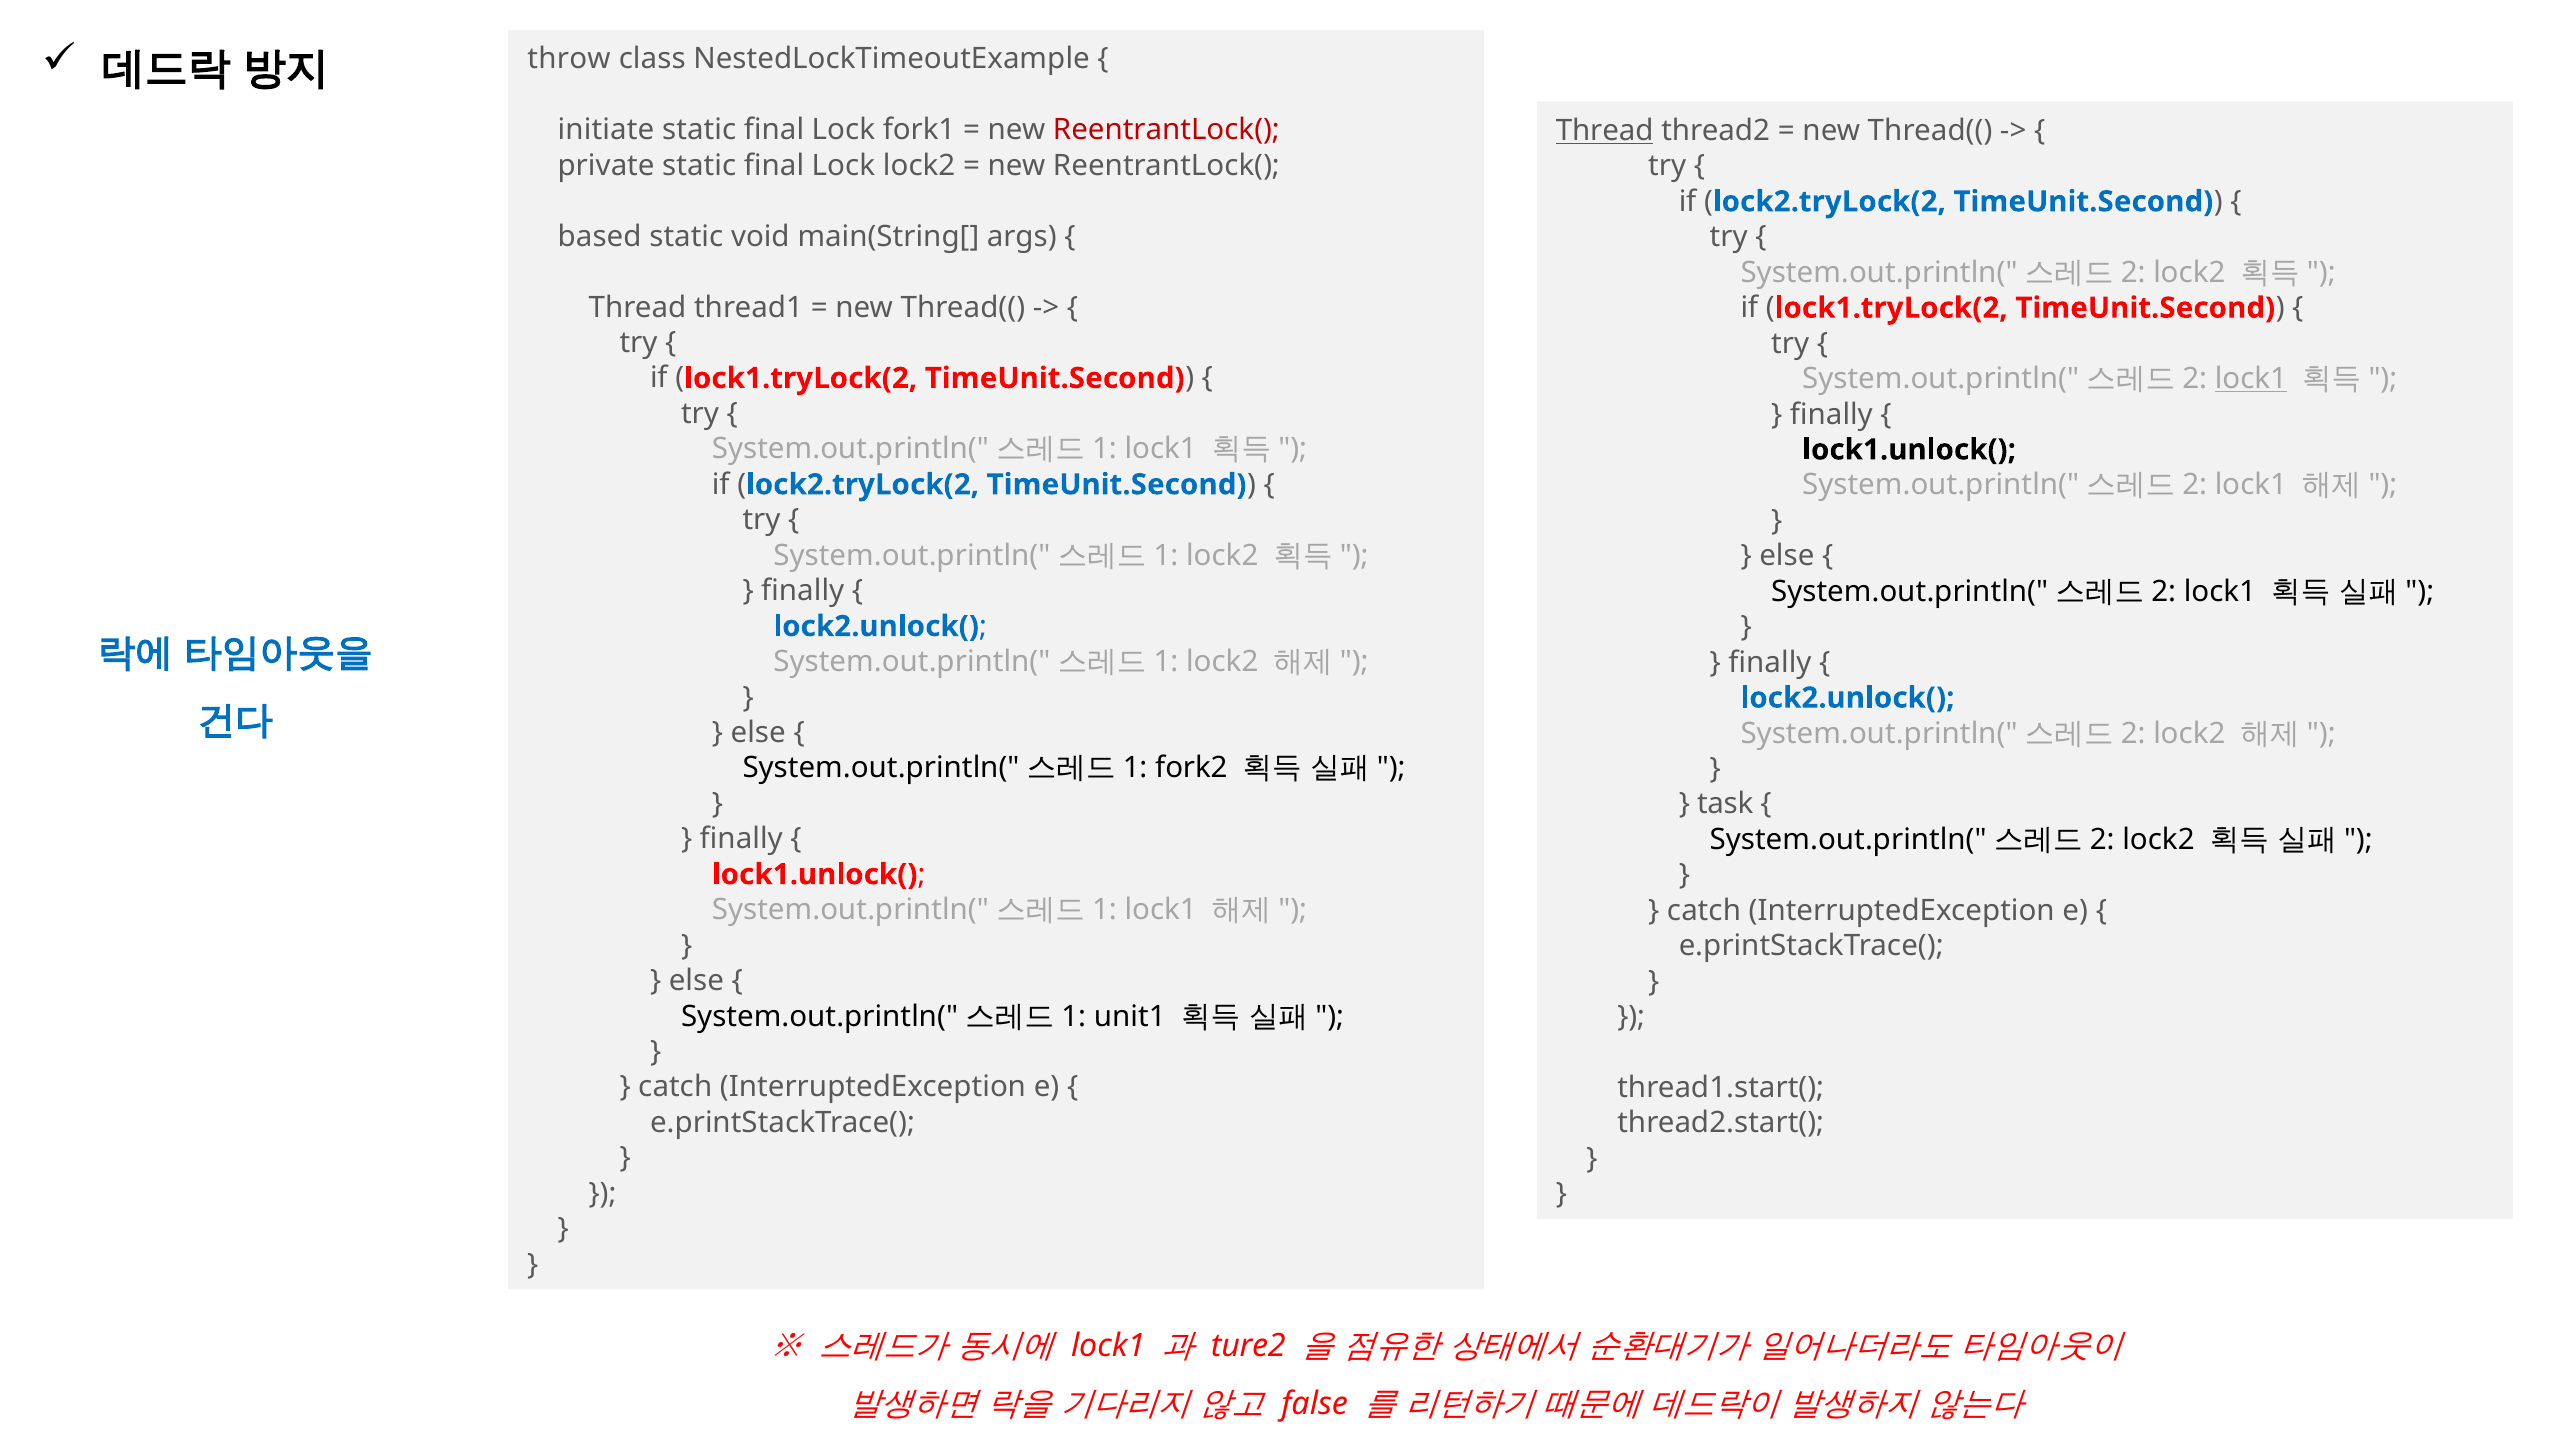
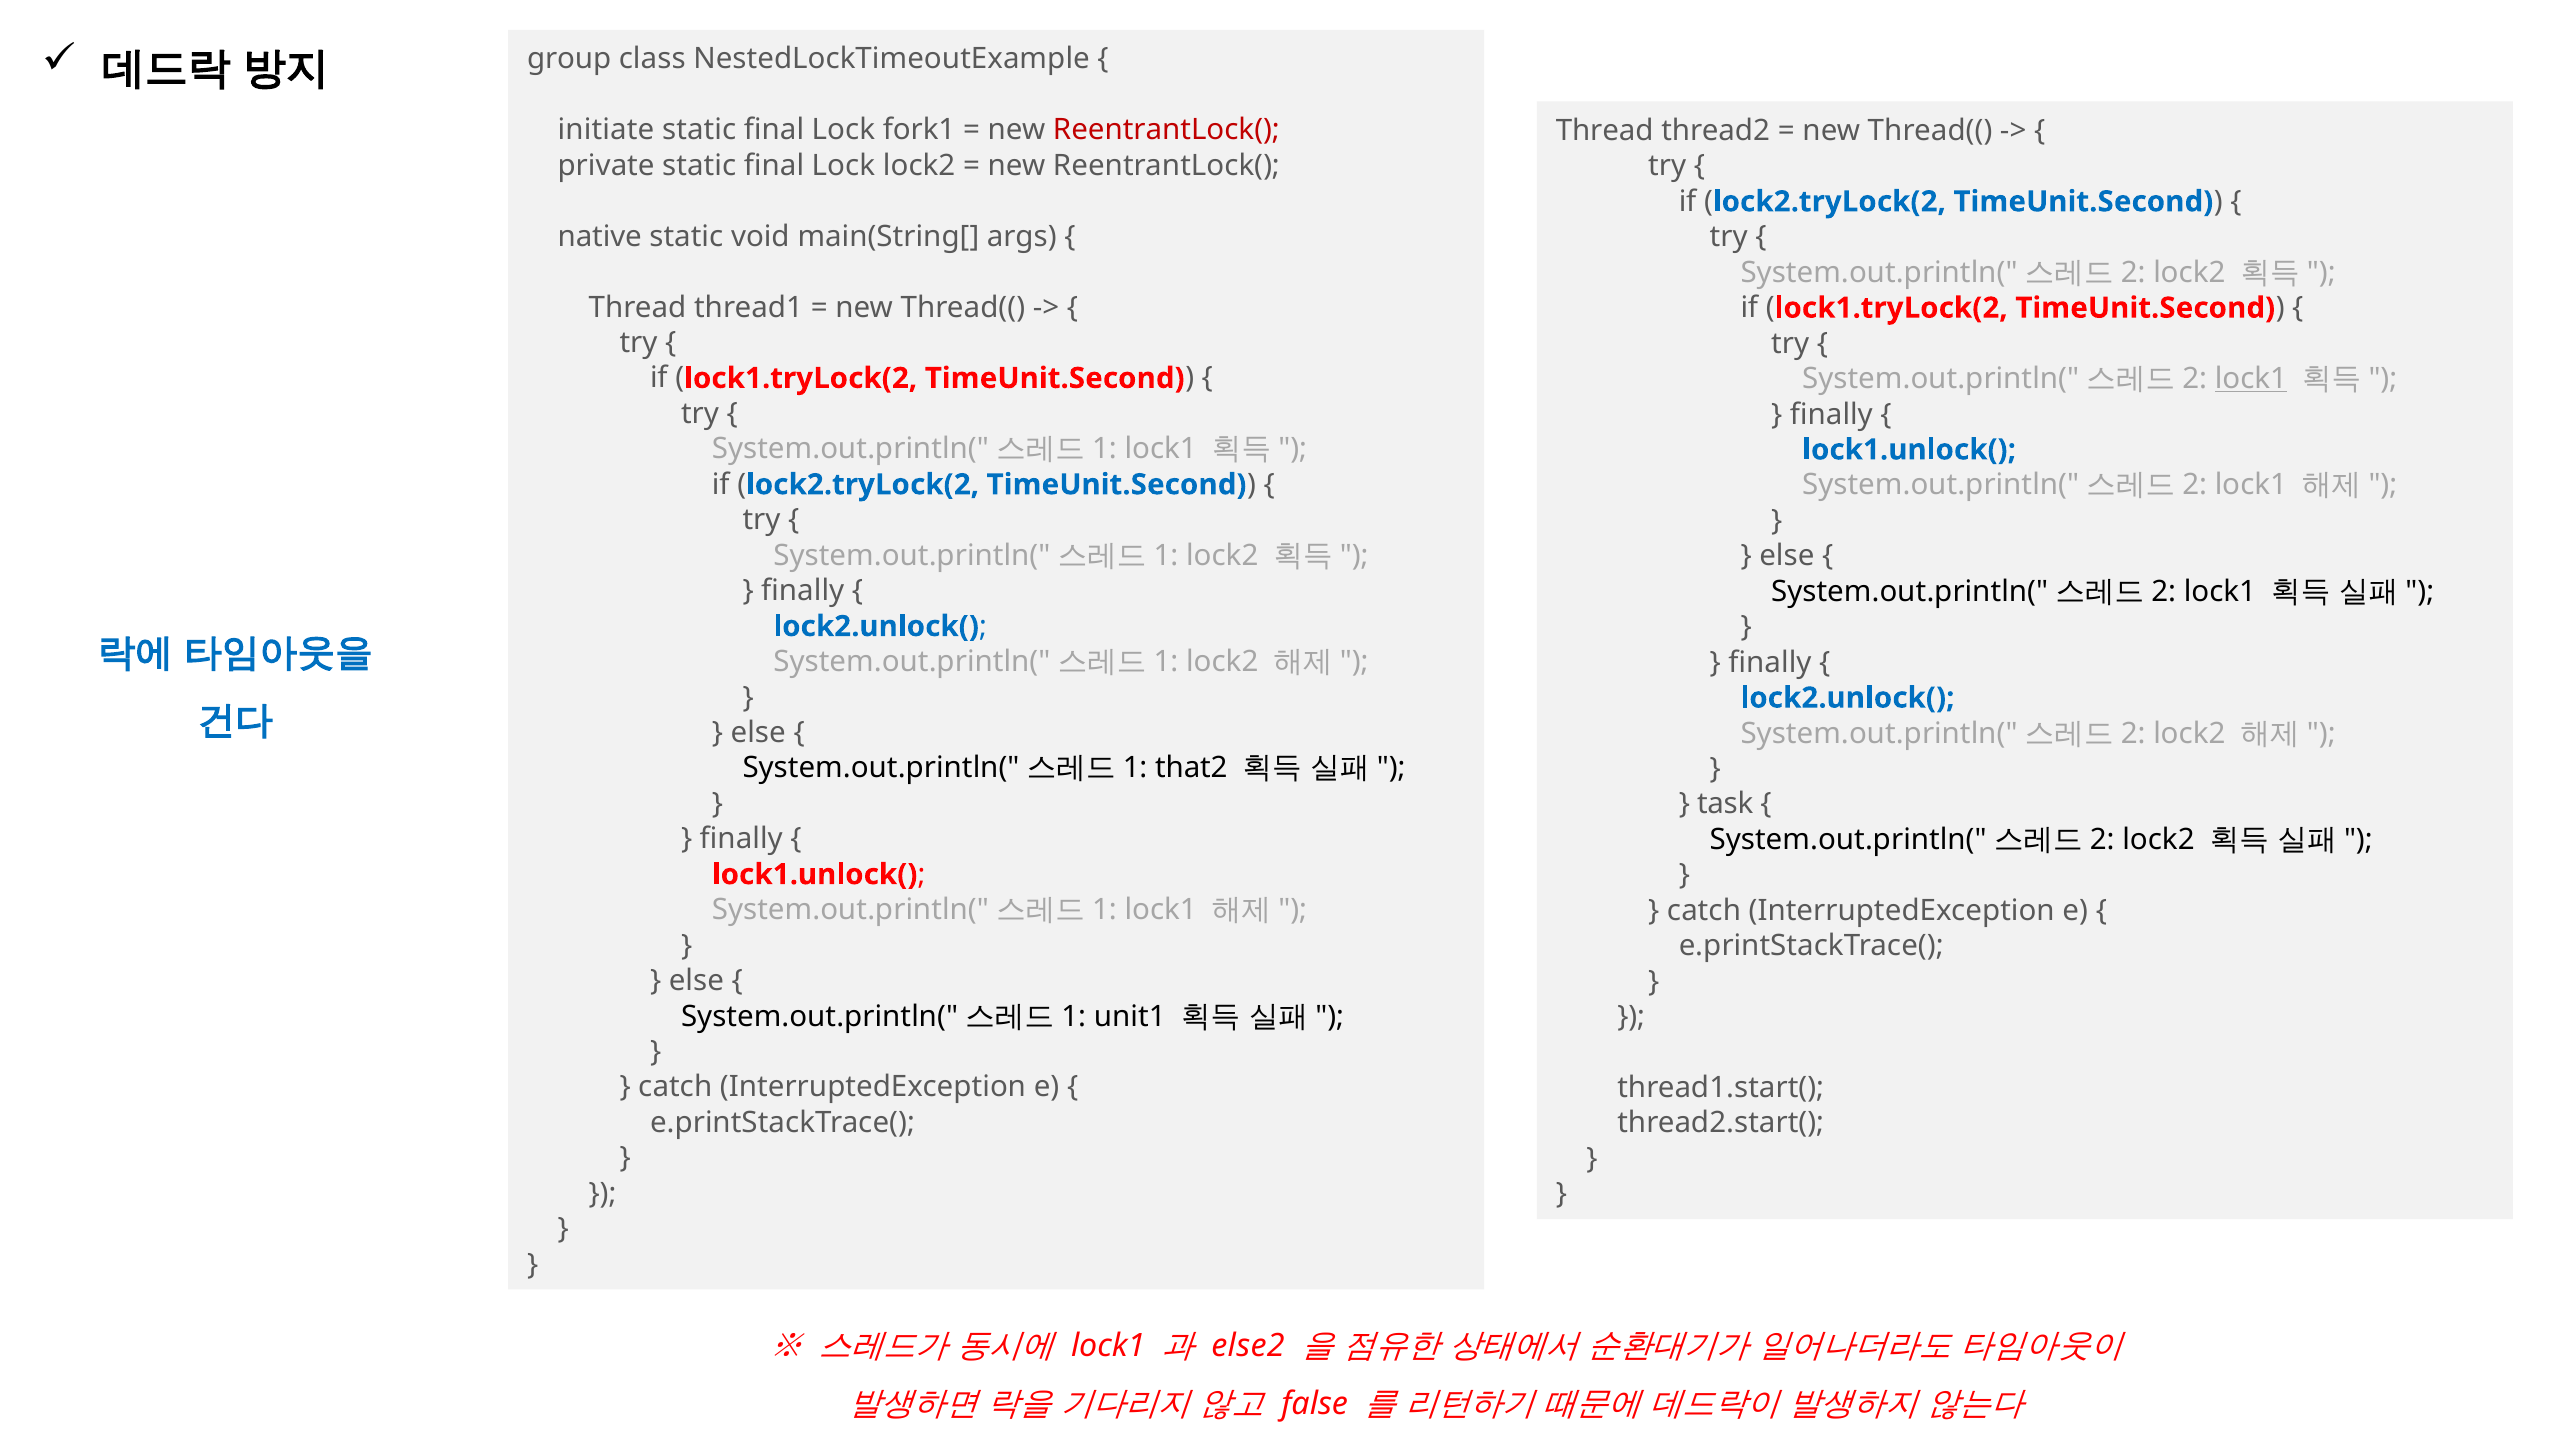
throw: throw -> group
Thread at (1605, 131) underline: present -> none
based: based -> native
lock1.unlock( at (1909, 450) colour: black -> blue
fork2: fork2 -> that2
ture2: ture2 -> else2
